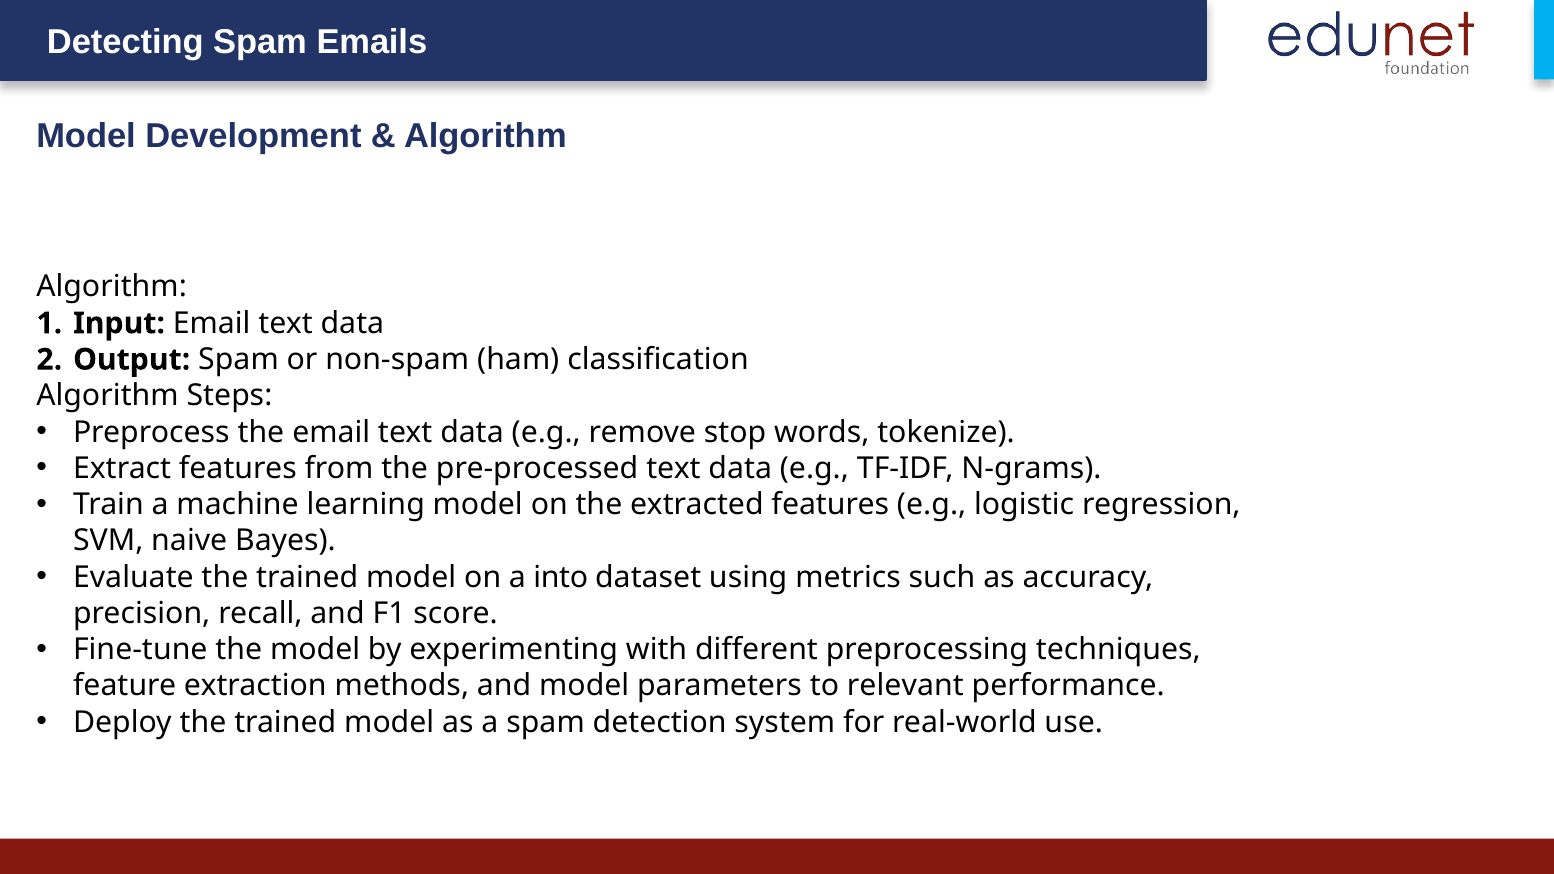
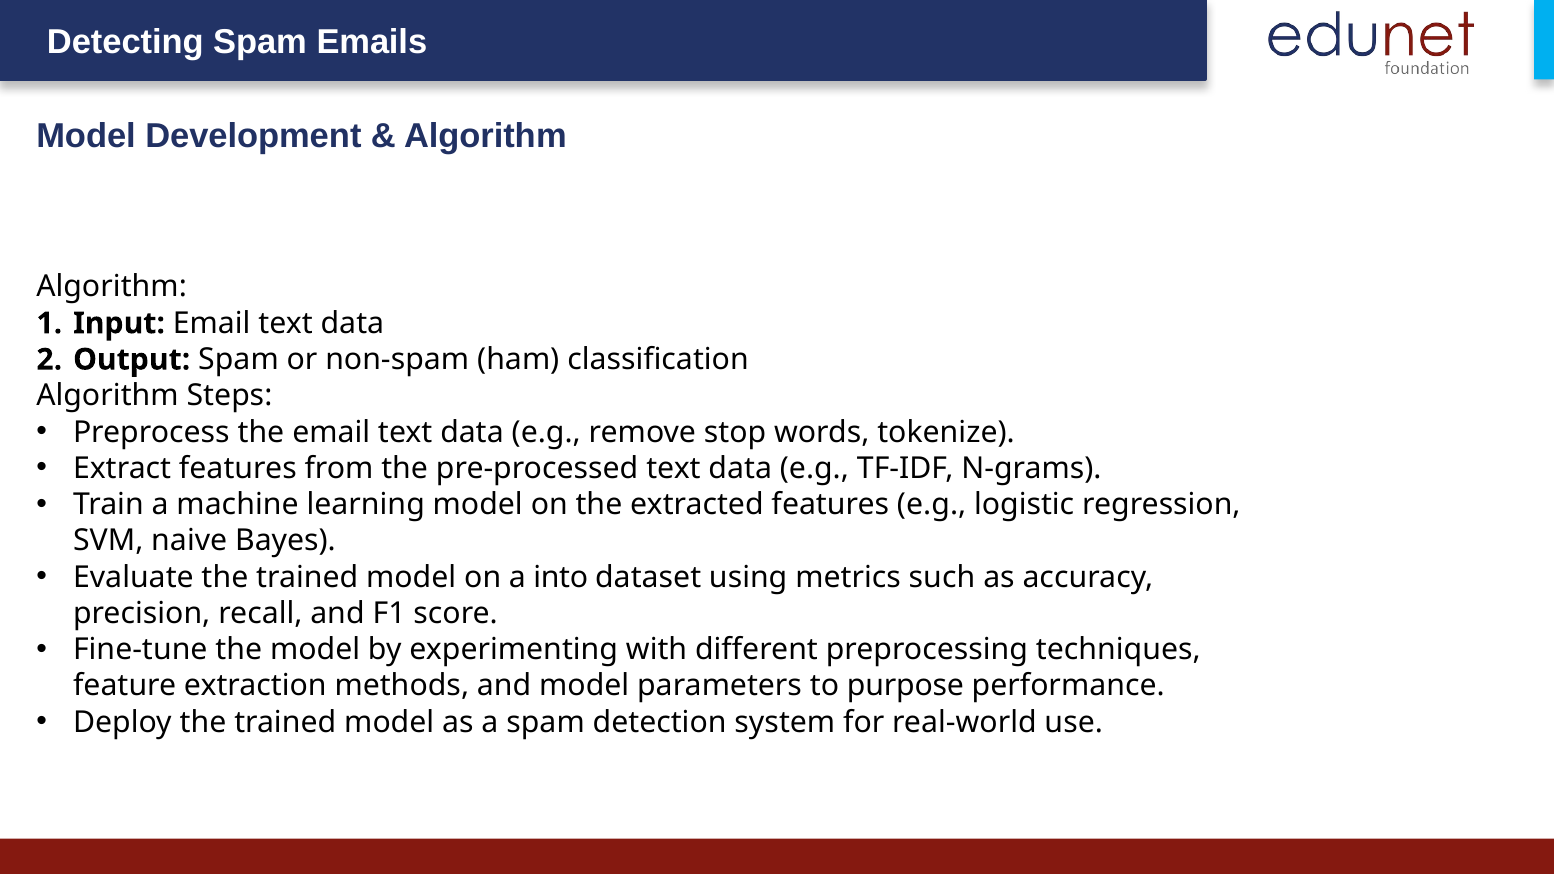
relevant: relevant -> purpose
